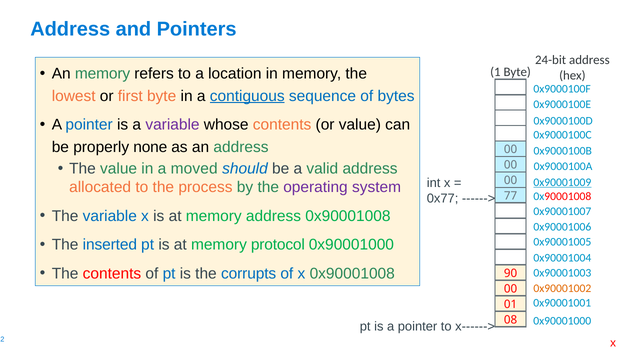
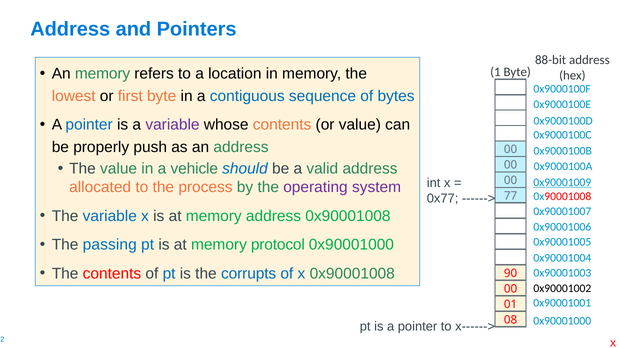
24-bit: 24-bit -> 88-bit
contiguous underline: present -> none
none: none -> push
moved: moved -> vehicle
inserted: inserted -> passing
0x90001002 colour: orange -> black
